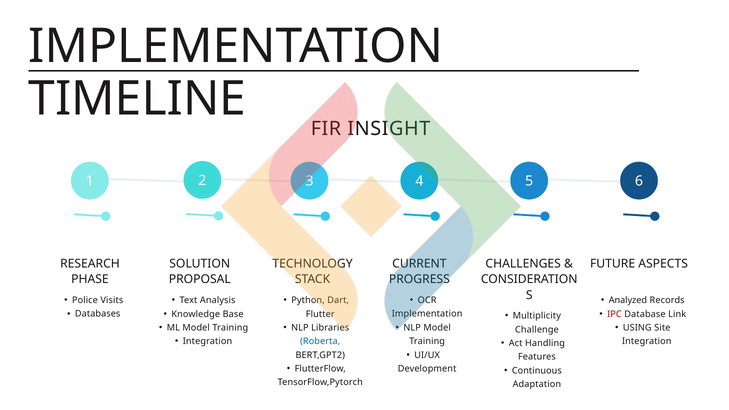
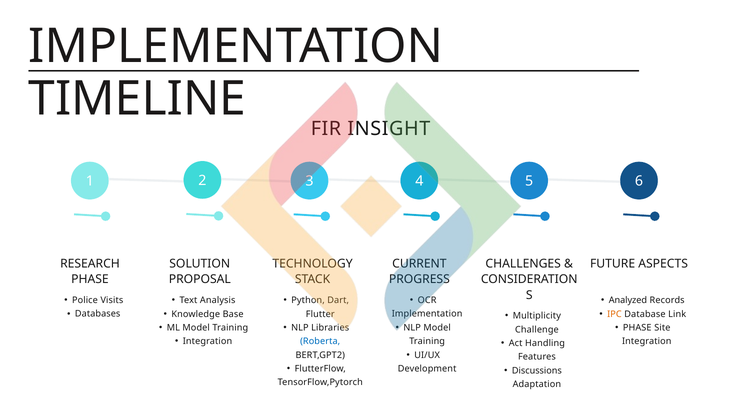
IPC colour: red -> orange
USING at (637, 328): USING -> PHASE
Continuous: Continuous -> Discussions
